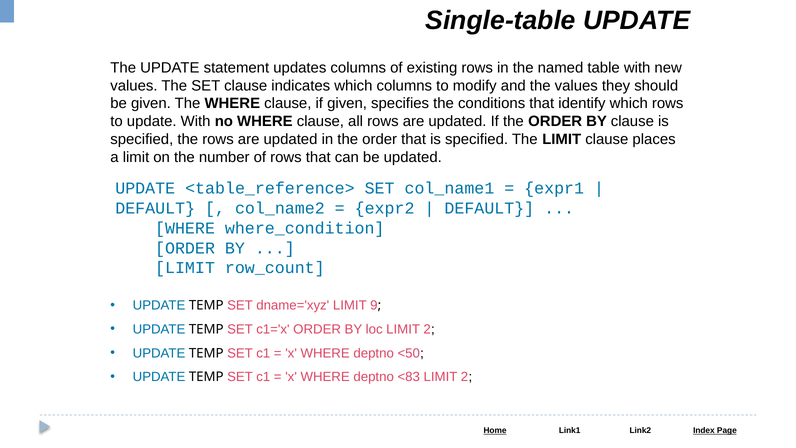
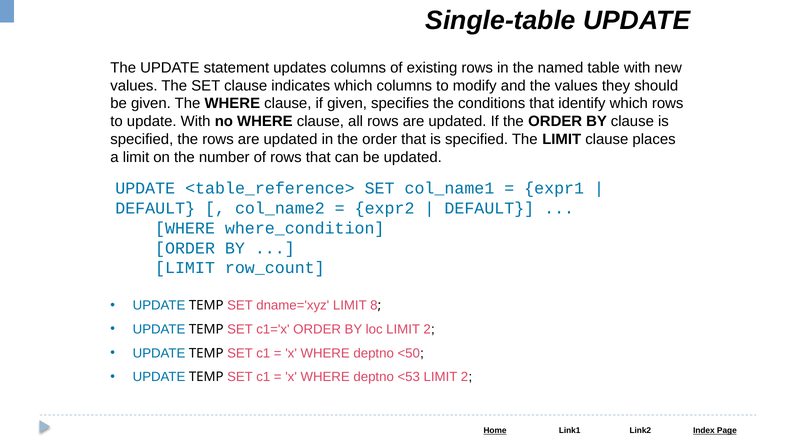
9: 9 -> 8
<83: <83 -> <53
